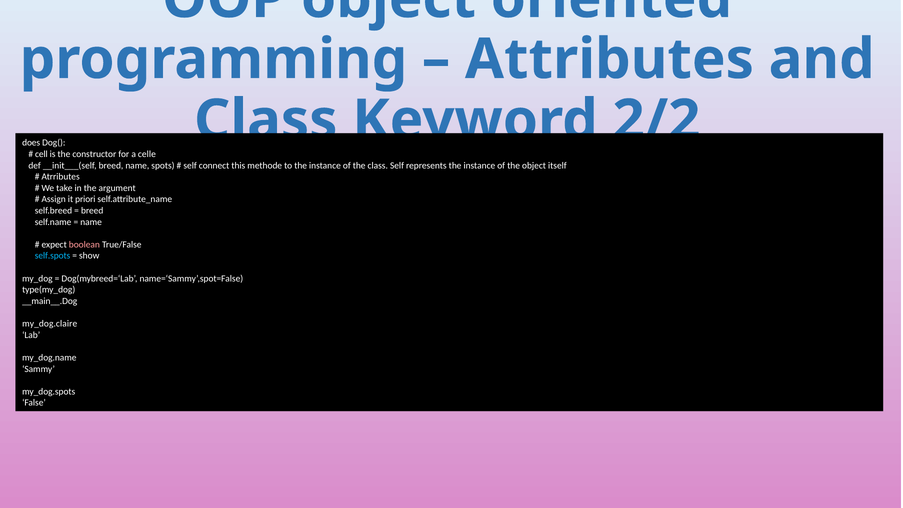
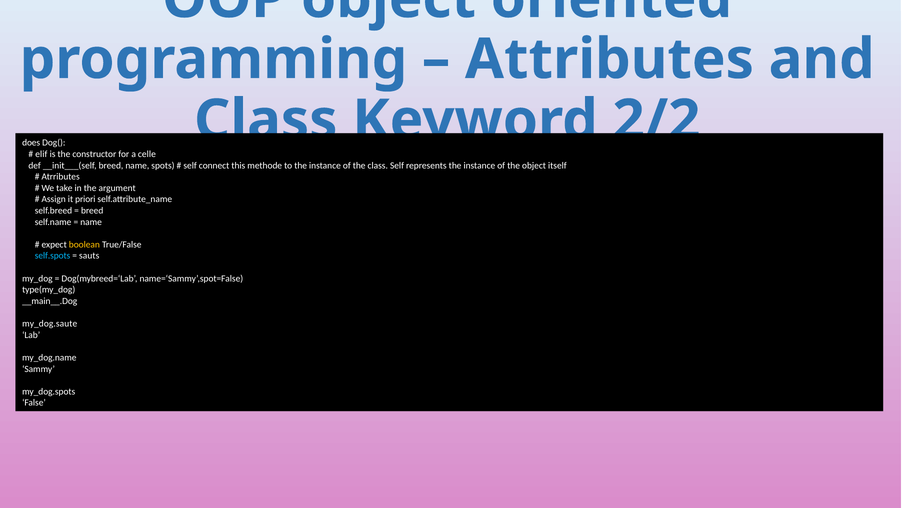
cell: cell -> elif
boolean colour: pink -> yellow
show: show -> sauts
my_dog.claire: my_dog.claire -> my_dog.saute
